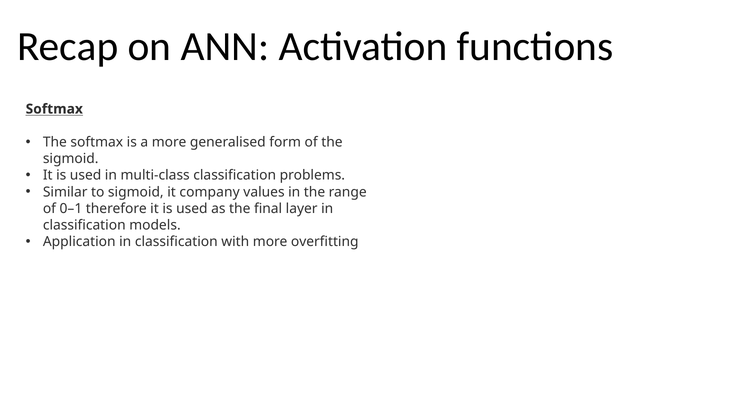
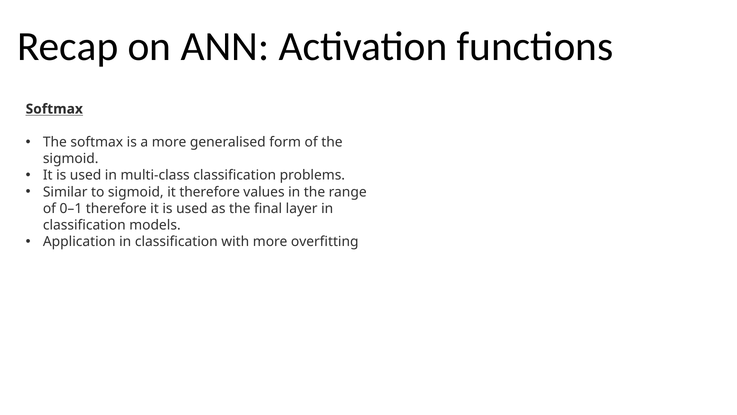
it company: company -> therefore
